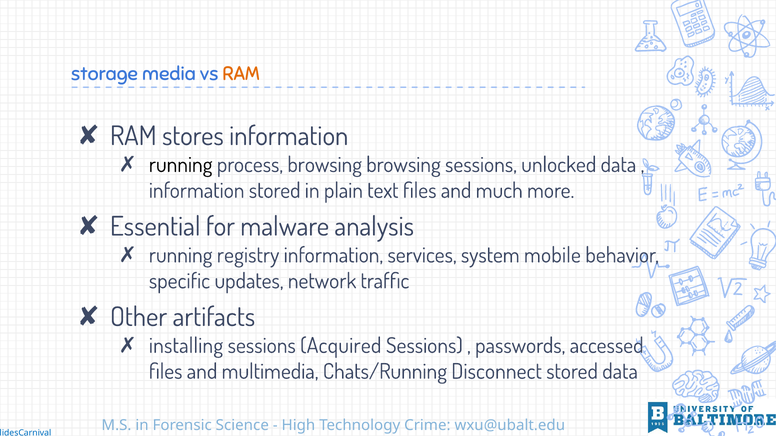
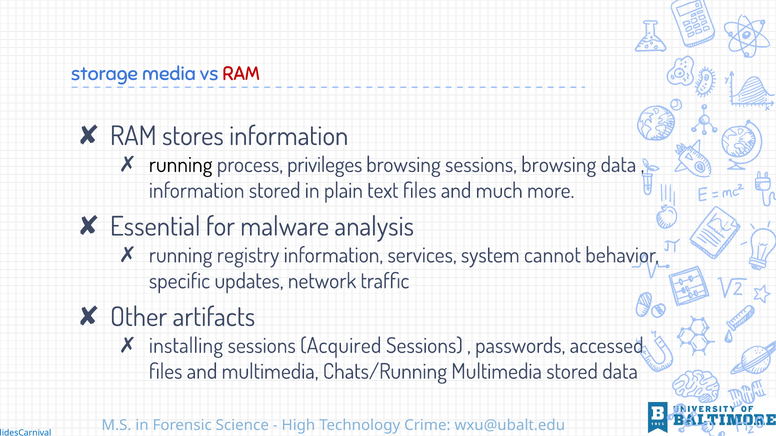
RAM at (241, 74) colour: orange -> red
process browsing: browsing -> privileges
sessions unlocked: unlocked -> browsing
mobile: mobile -> cannot
Chats/Running Disconnect: Disconnect -> Multimedia
